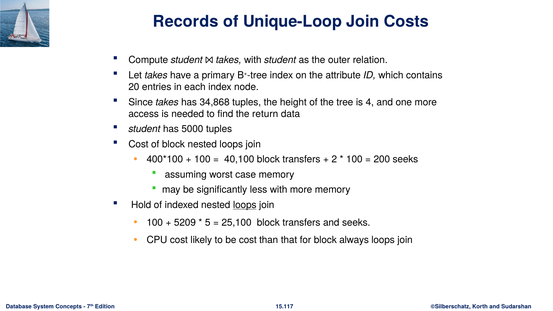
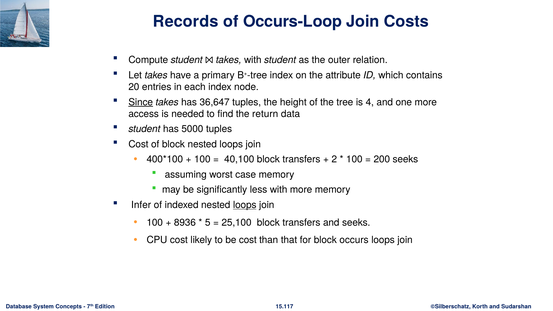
Unique-Loop: Unique-Loop -> Occurs-Loop
Since underline: none -> present
34,868: 34,868 -> 36,647
Hold: Hold -> Infer
5209: 5209 -> 8936
always: always -> occurs
